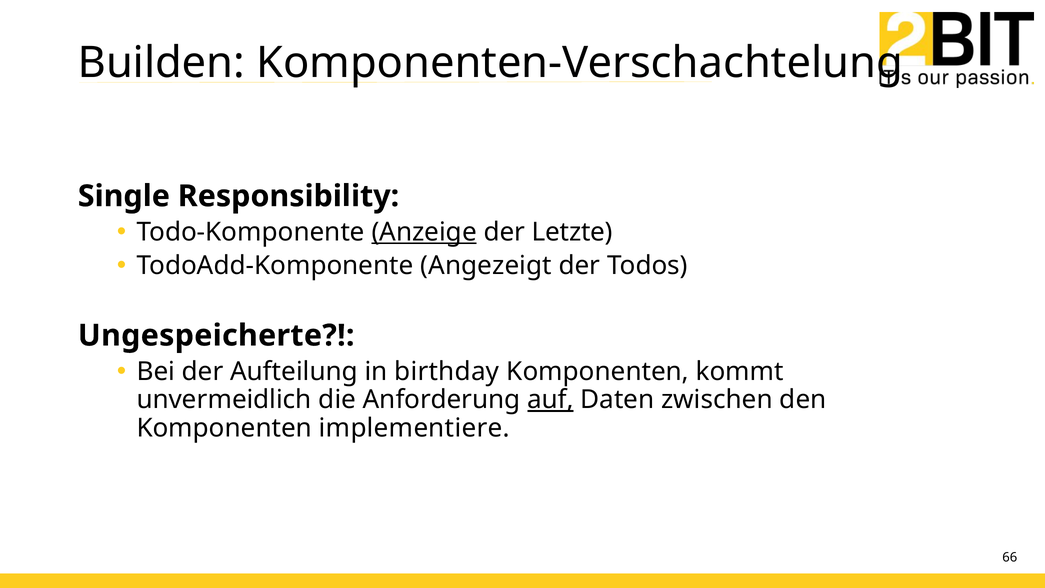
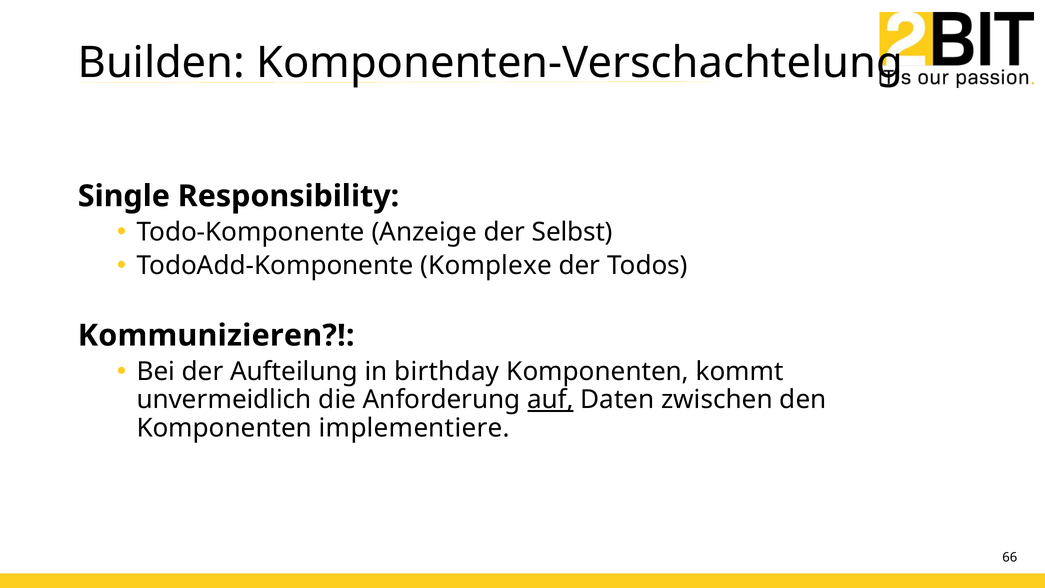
Anzeige underline: present -> none
Letzte: Letzte -> Selbst
Angezeigt: Angezeigt -> Komplexe
Ungespeicherte: Ungespeicherte -> Kommunizieren
